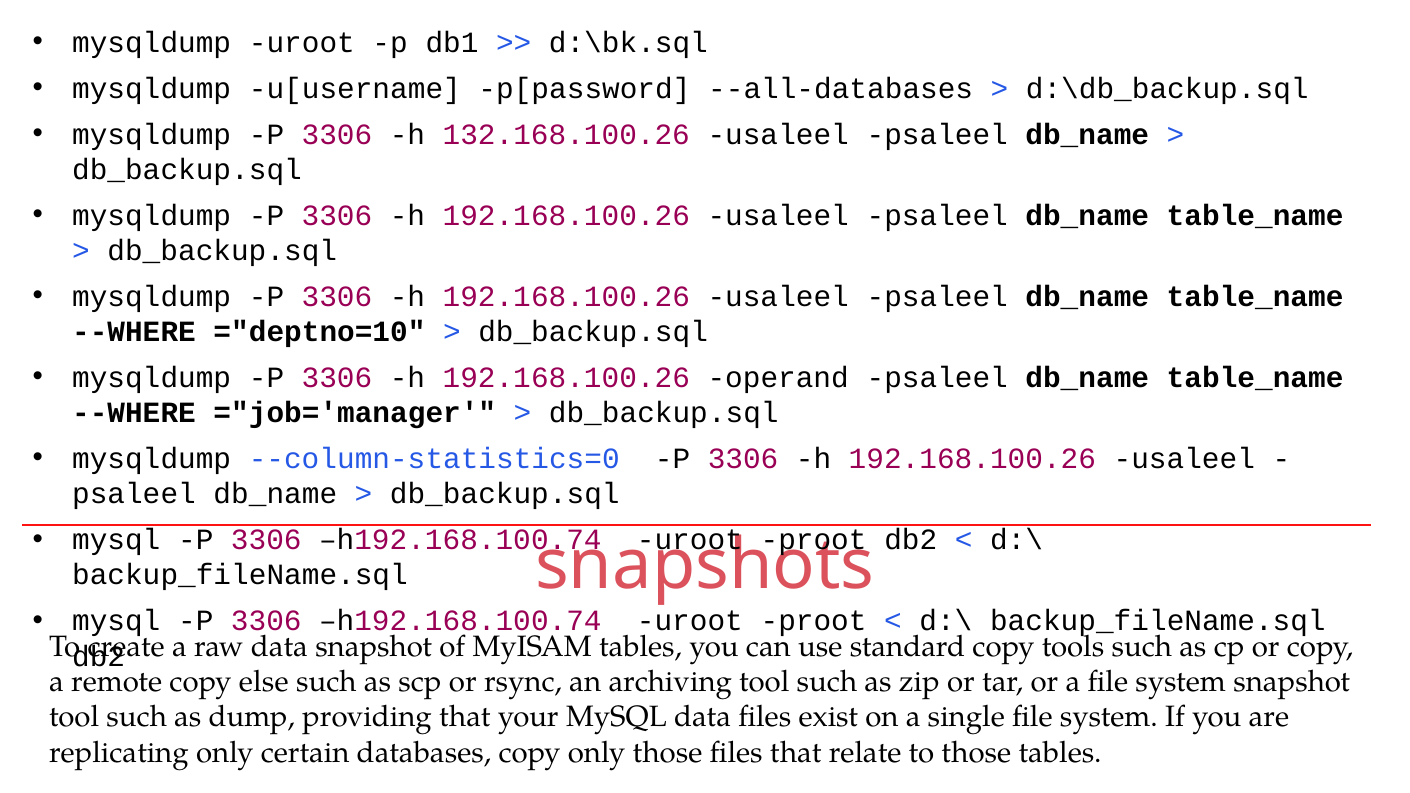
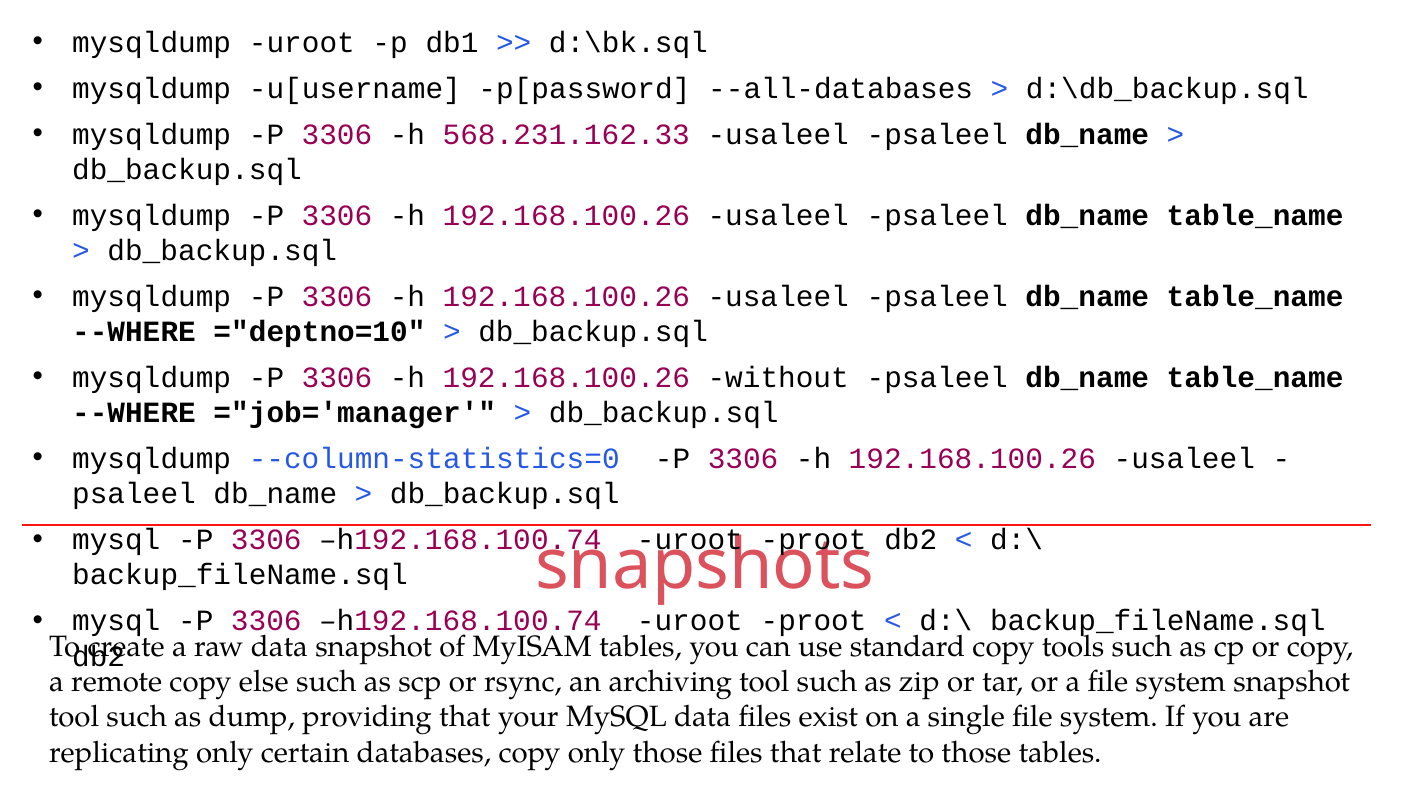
132.168.100.26: 132.168.100.26 -> 568.231.162.33
operand: operand -> without
